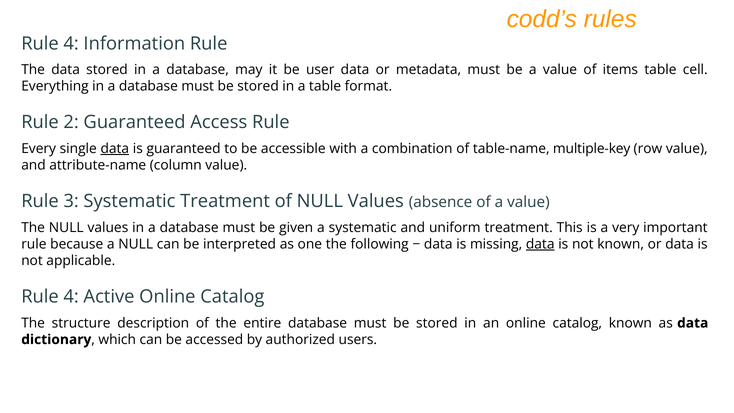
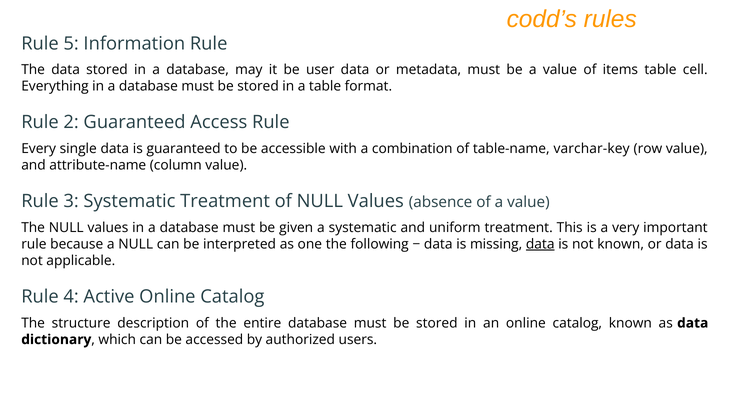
4 at (71, 44): 4 -> 5
data at (115, 149) underline: present -> none
multiple-key: multiple-key -> varchar-key
